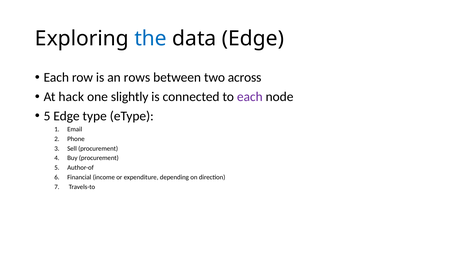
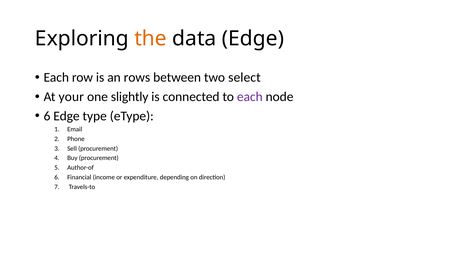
the colour: blue -> orange
across: across -> select
hack: hack -> your
5 at (47, 116): 5 -> 6
